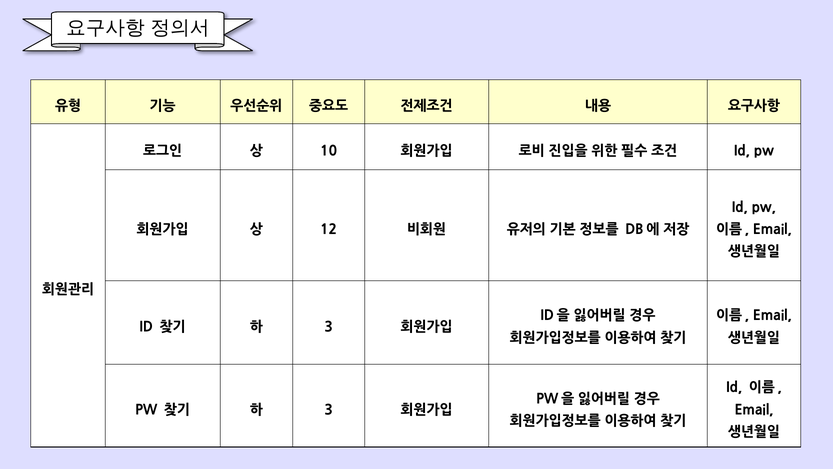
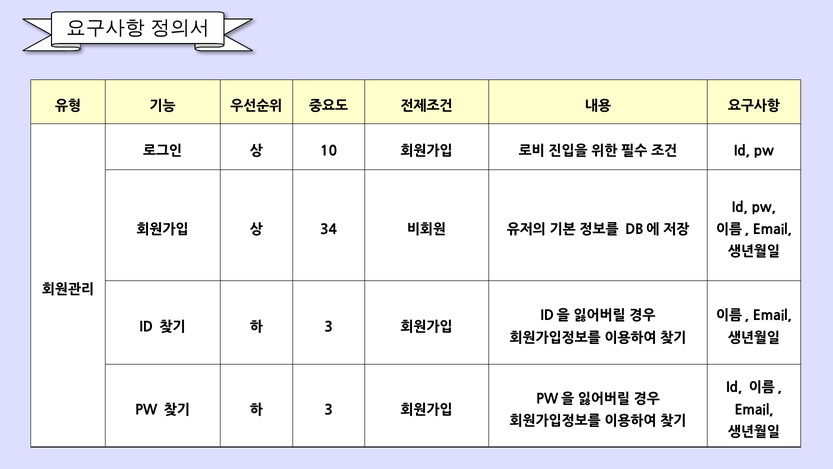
12: 12 -> 34
